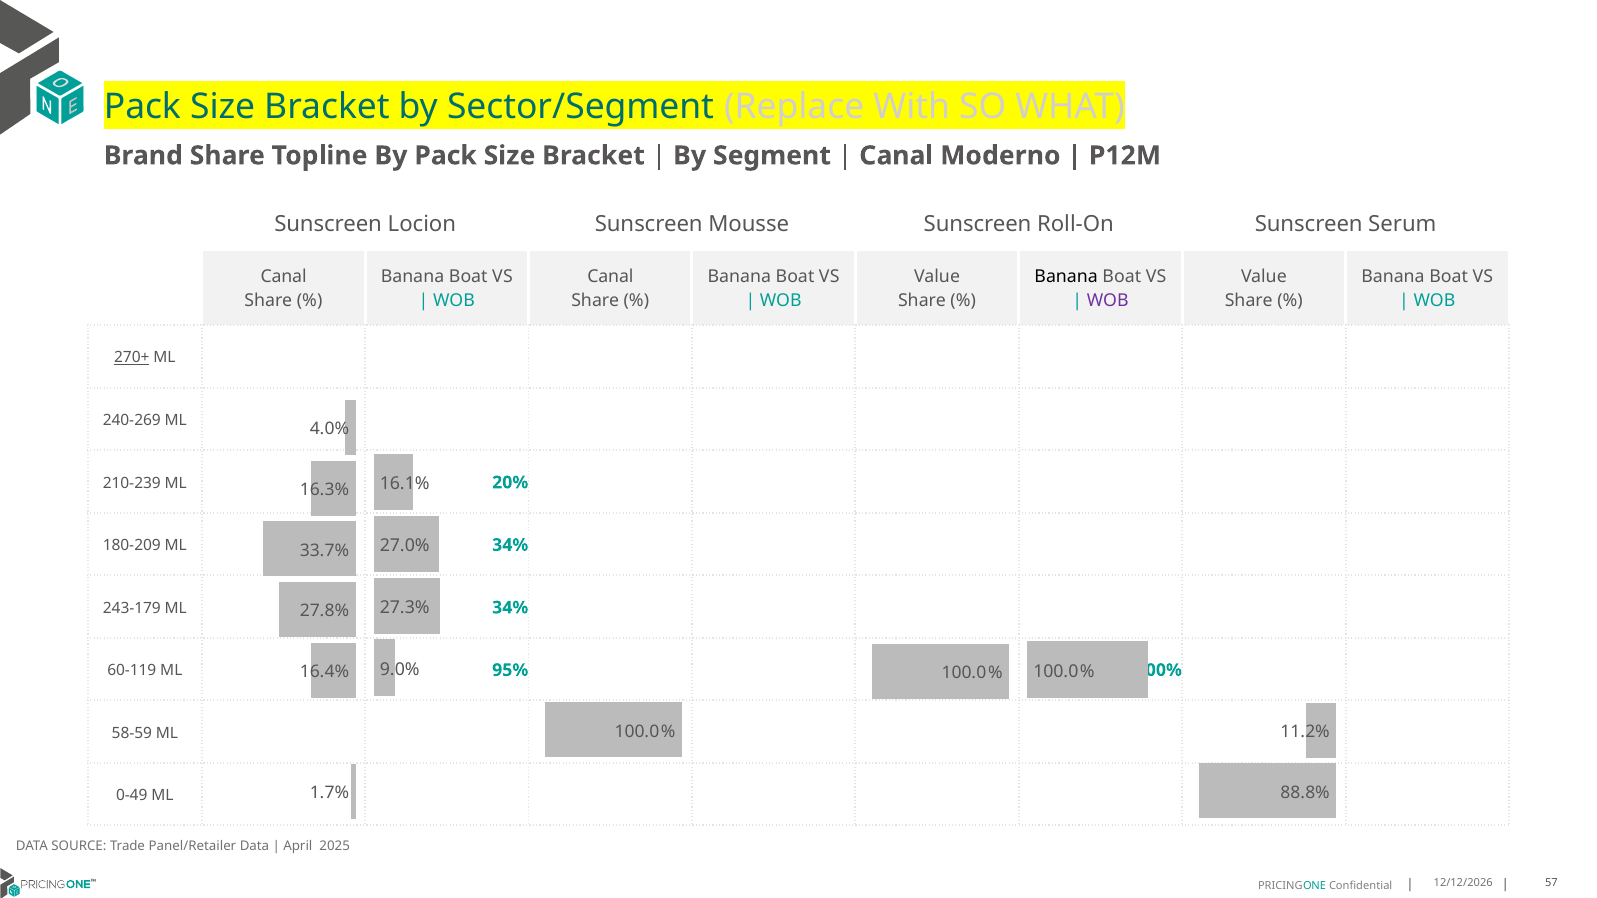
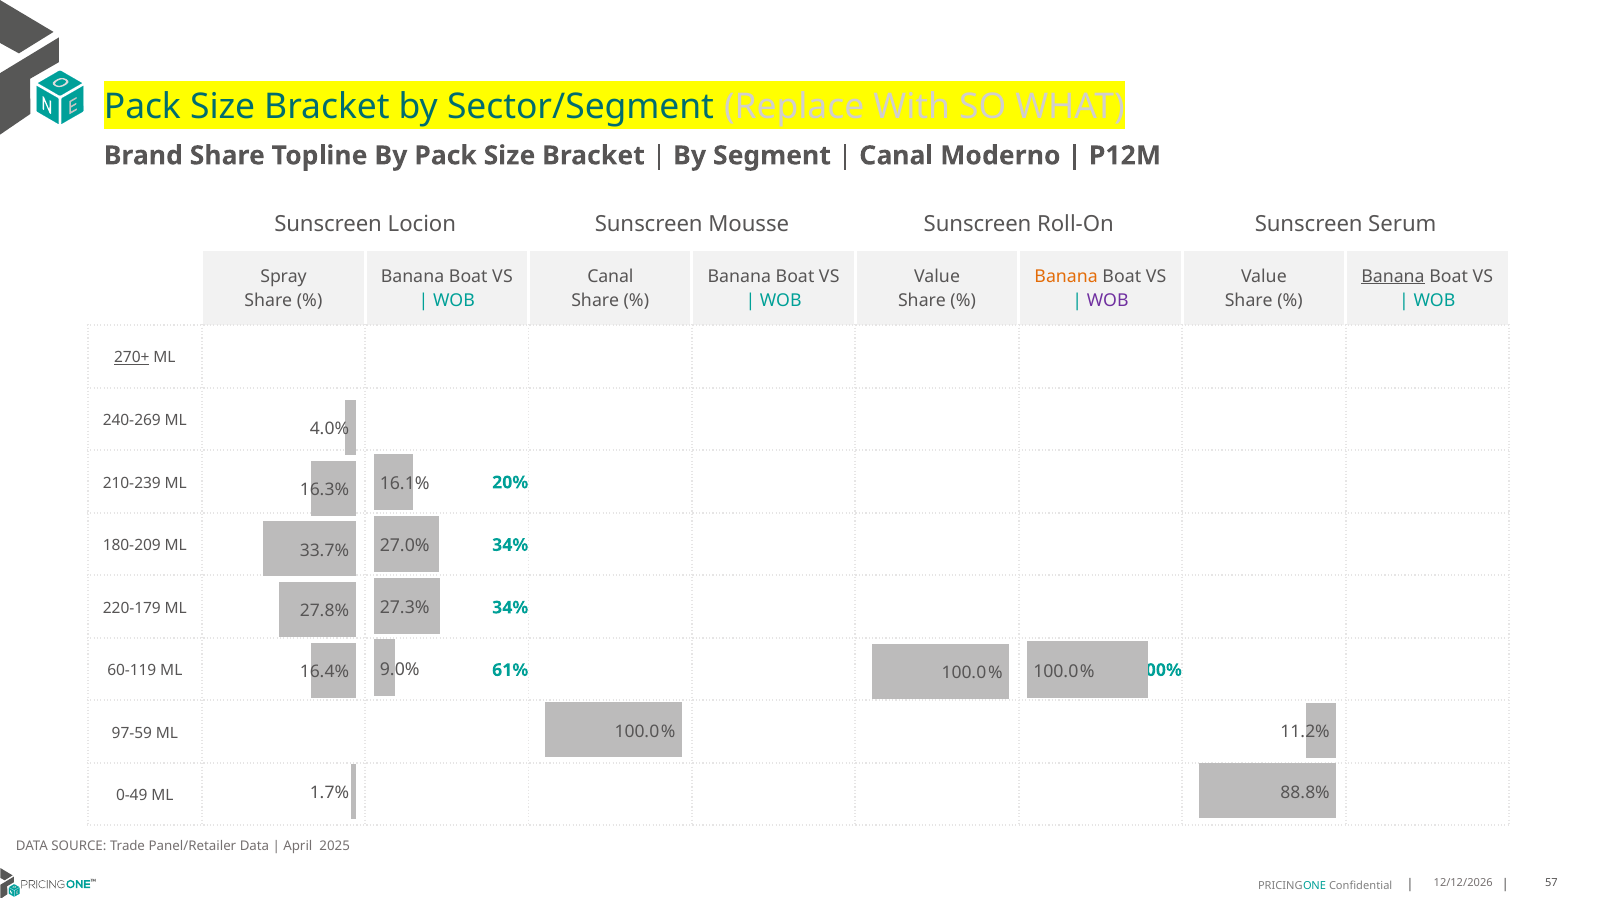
Canal at (284, 276): Canal -> Spray
Banana at (1066, 276) colour: black -> orange
Banana at (1393, 276) underline: none -> present
243-179: 243-179 -> 220-179
95%: 95% -> 61%
58-59: 58-59 -> 97-59
